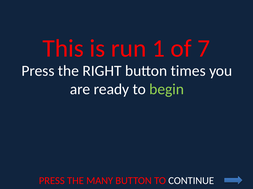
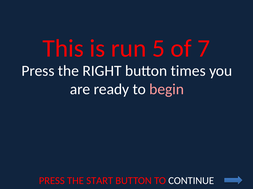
1: 1 -> 5
begin colour: light green -> pink
MANY: MANY -> START
